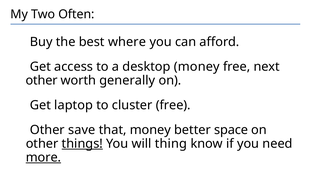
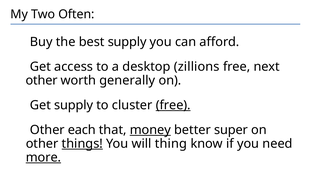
best where: where -> supply
desktop money: money -> zillions
Get laptop: laptop -> supply
free at (173, 105) underline: none -> present
save: save -> each
money at (150, 130) underline: none -> present
space: space -> super
